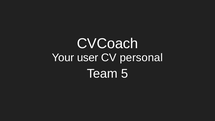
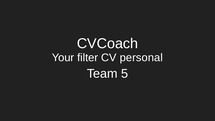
user: user -> filter
